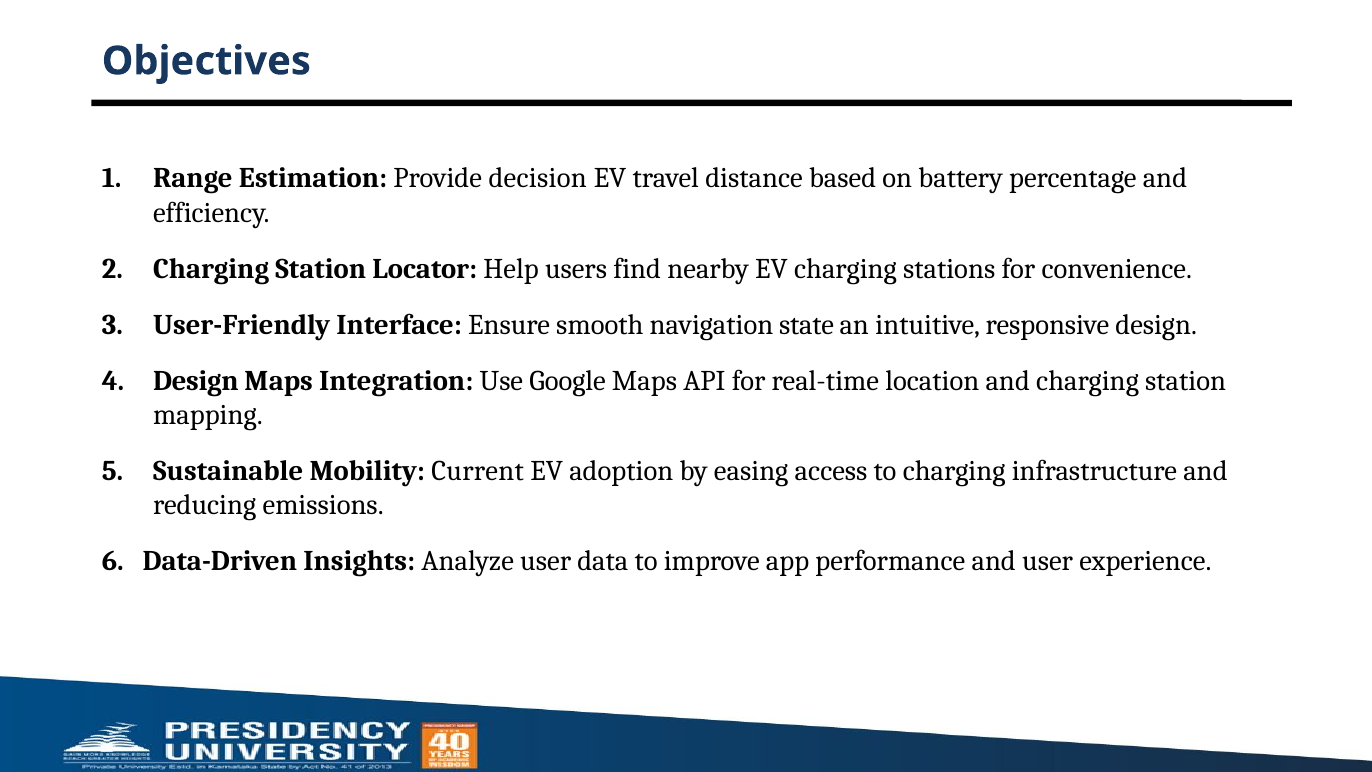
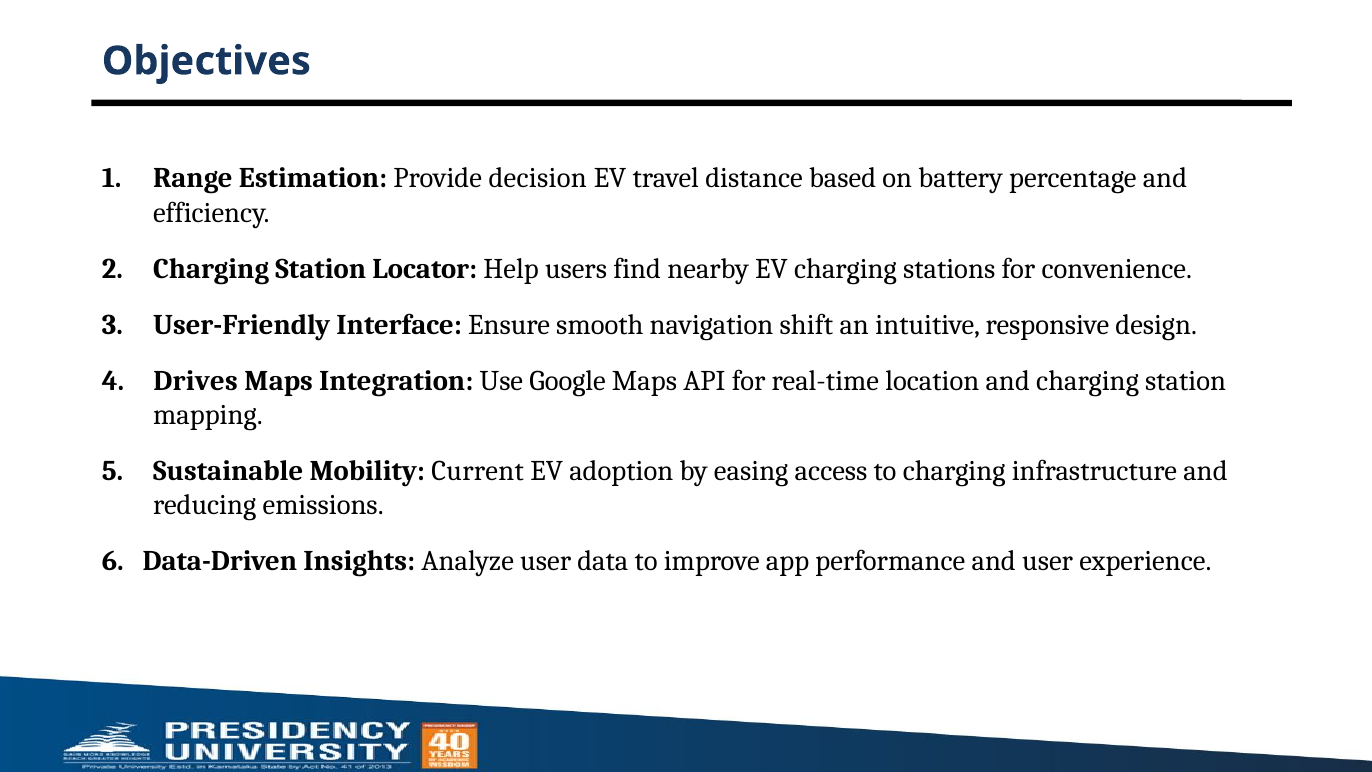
state: state -> shift
Design at (196, 381): Design -> Drives
